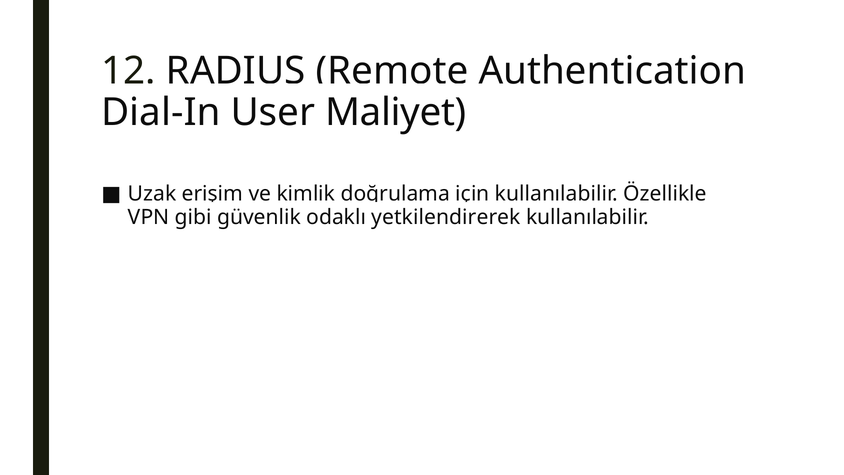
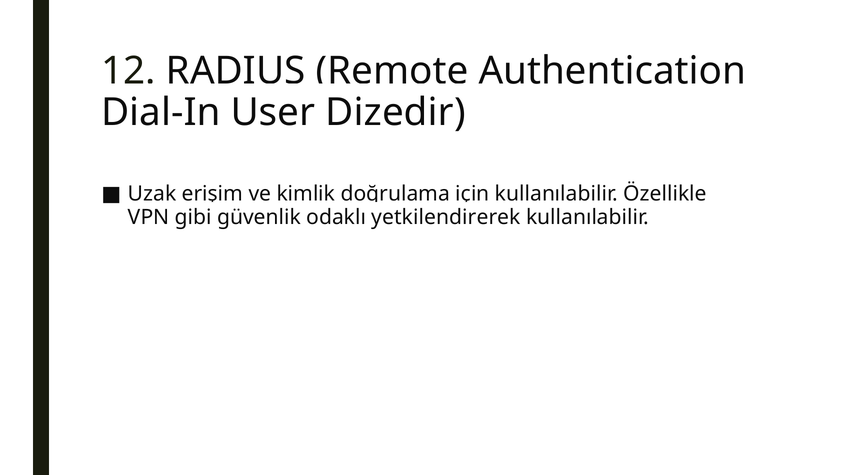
Maliyet: Maliyet -> Dizedir
